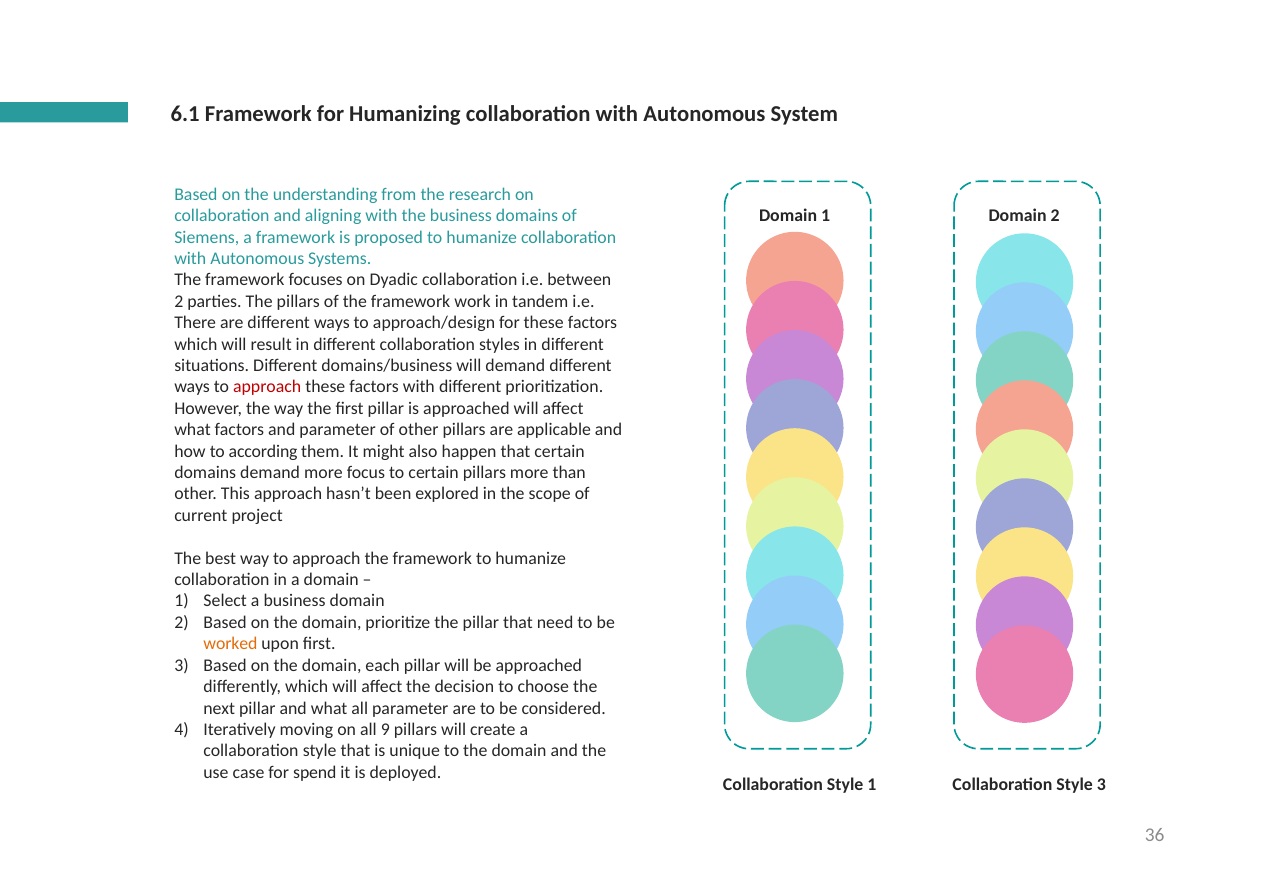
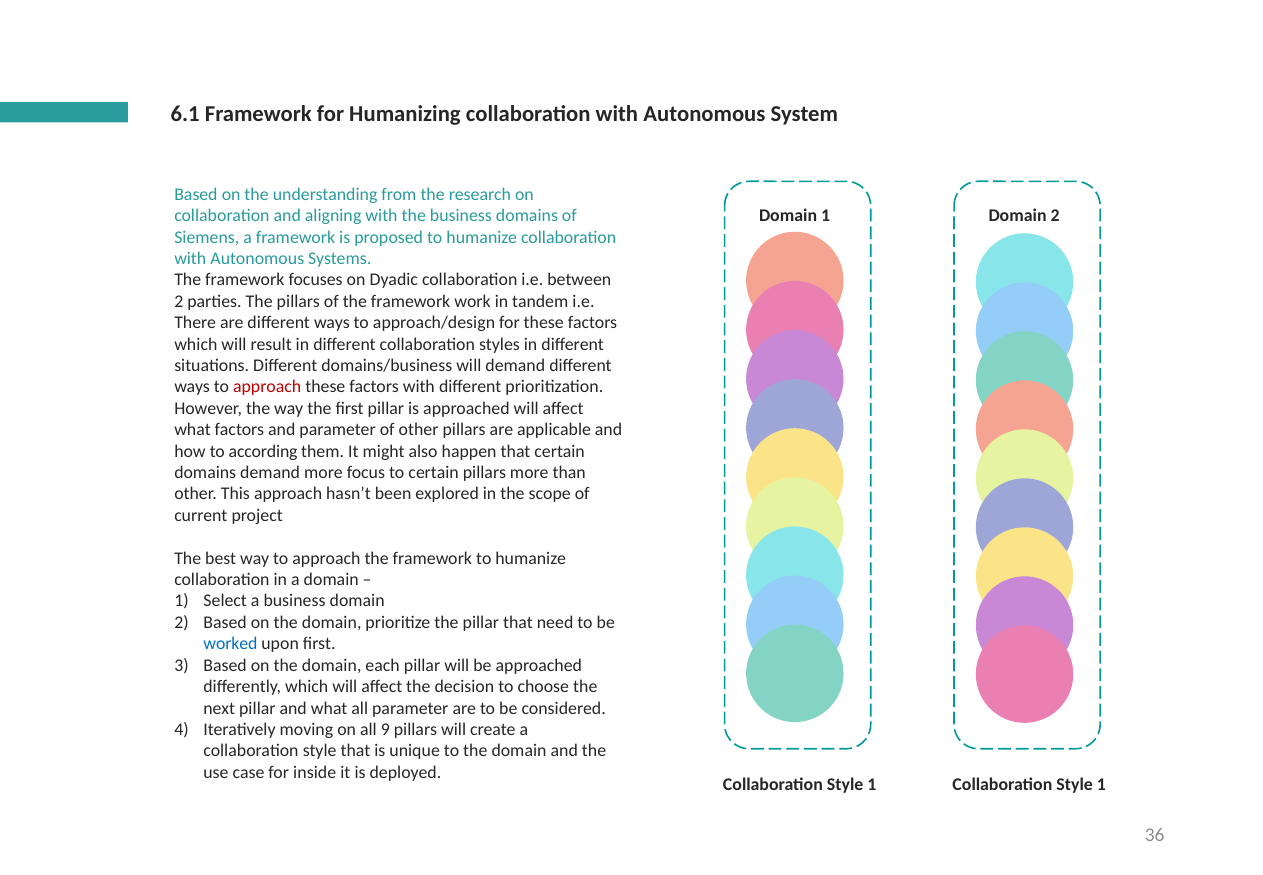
worked colour: orange -> blue
spend: spend -> inside
3 at (1101, 784): 3 -> 1
